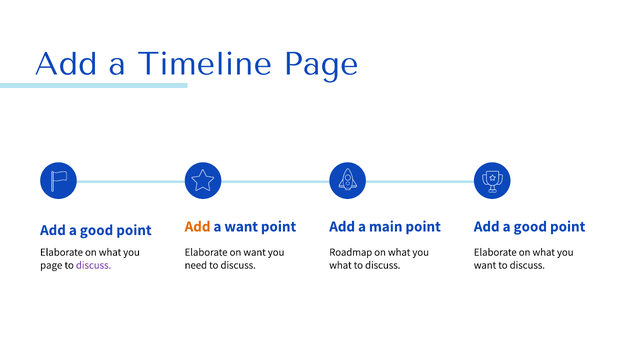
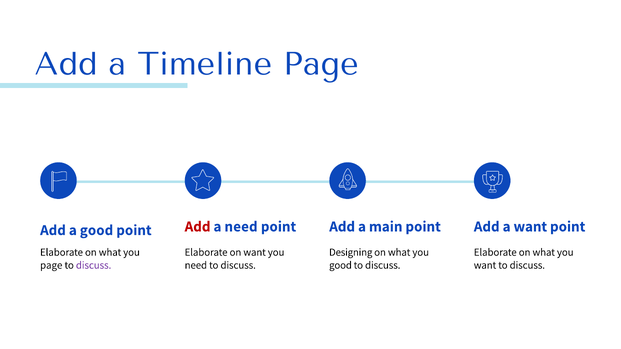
Add at (198, 227) colour: orange -> red
a want: want -> need
good at (530, 227): good -> want
Roadmap: Roadmap -> Designing
what at (340, 265): what -> good
